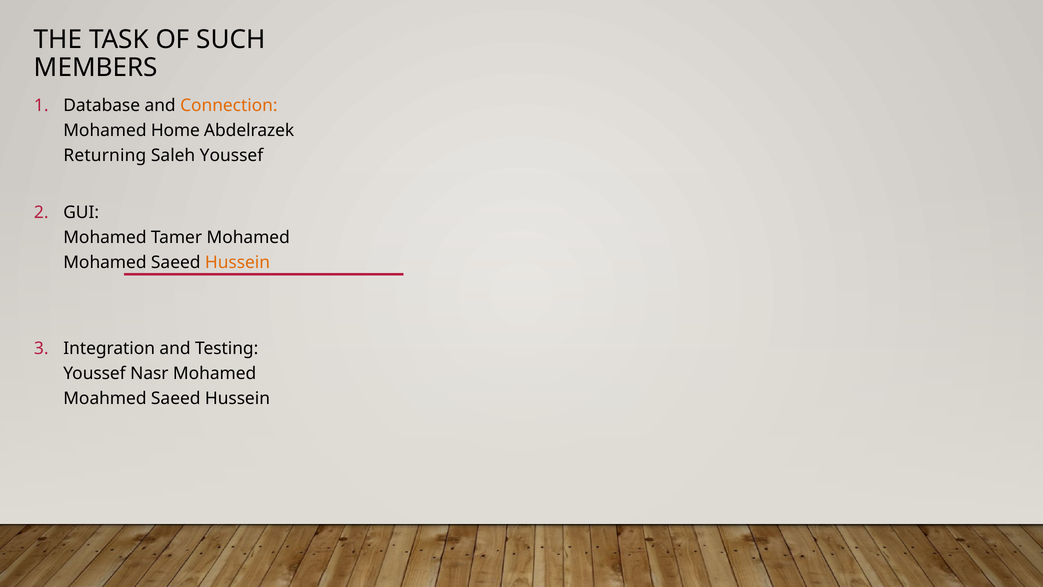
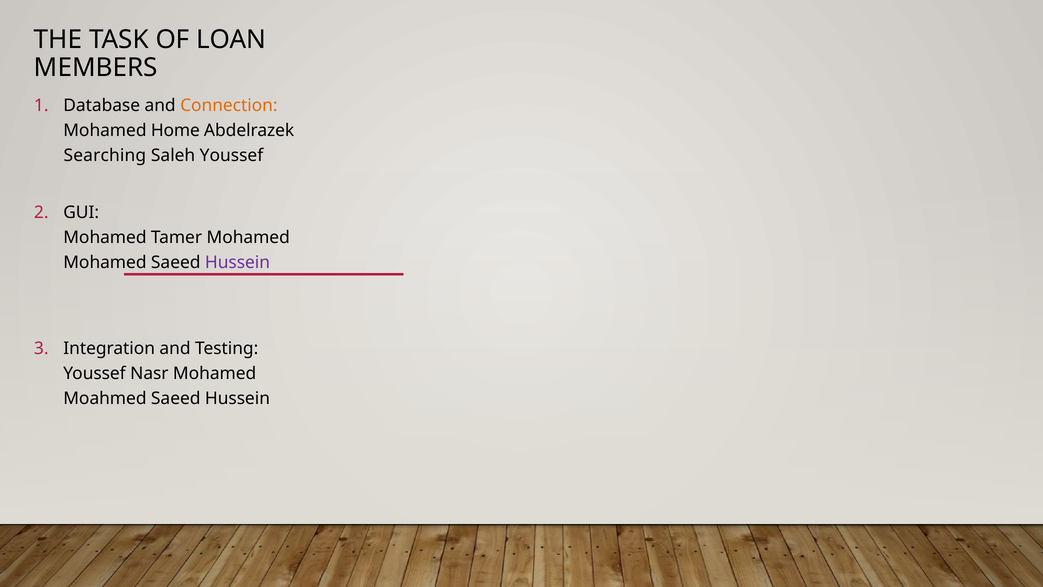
SUCH: SUCH -> LOAN
Returning: Returning -> Searching
Hussein at (237, 262) colour: orange -> purple
